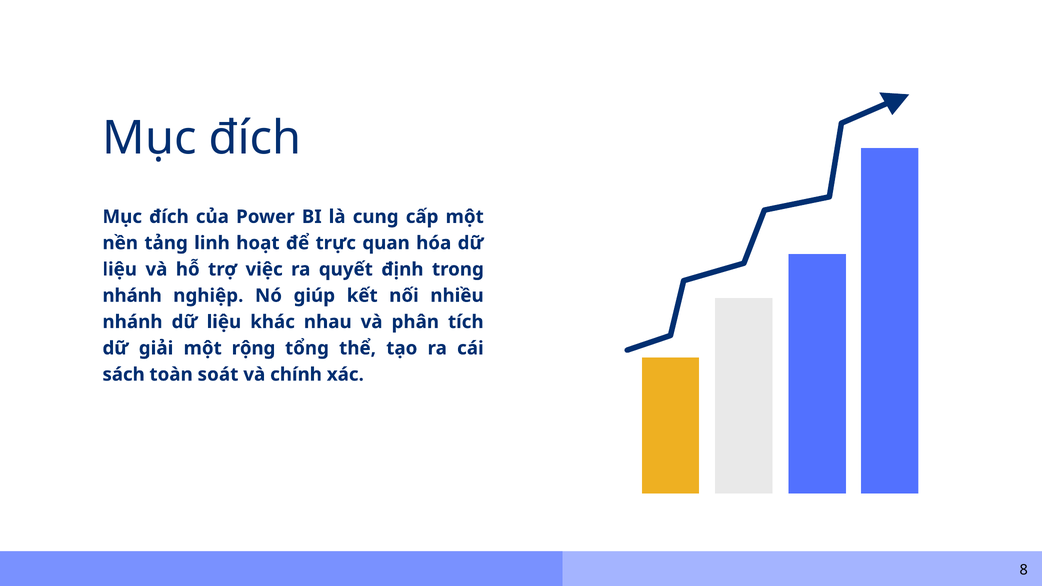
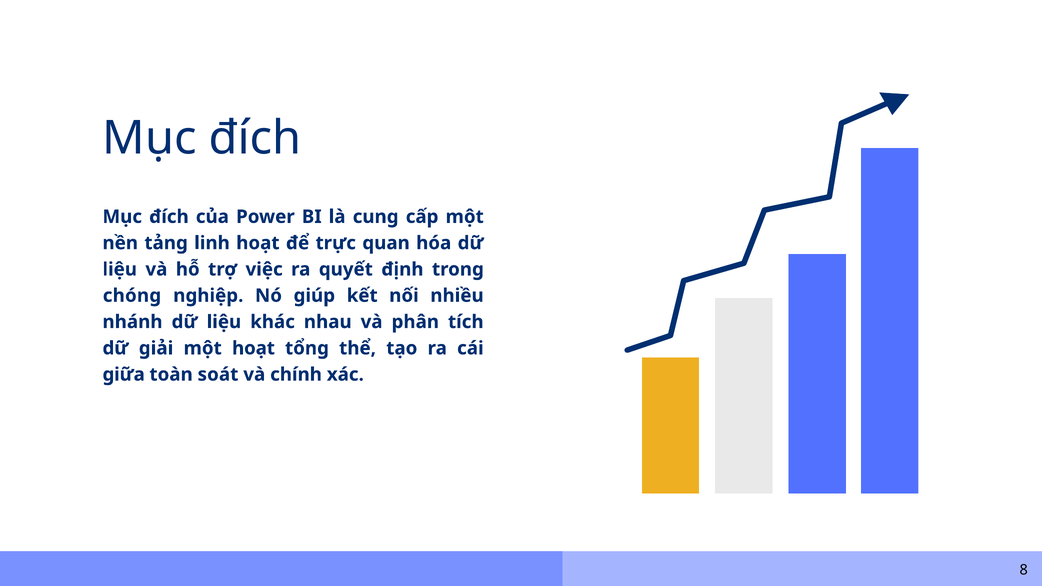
nhánh at (132, 296): nhánh -> chóng
một rộng: rộng -> hoạt
sách: sách -> giữa
